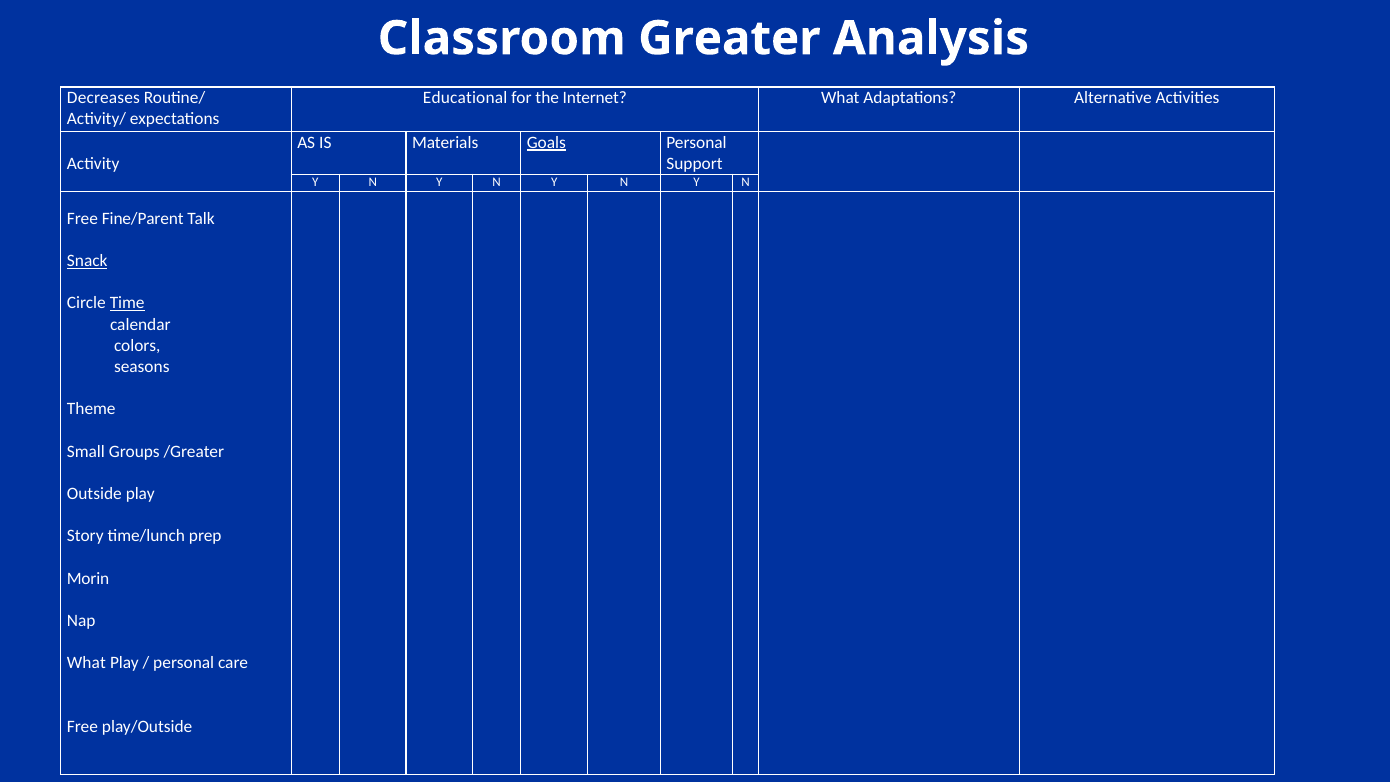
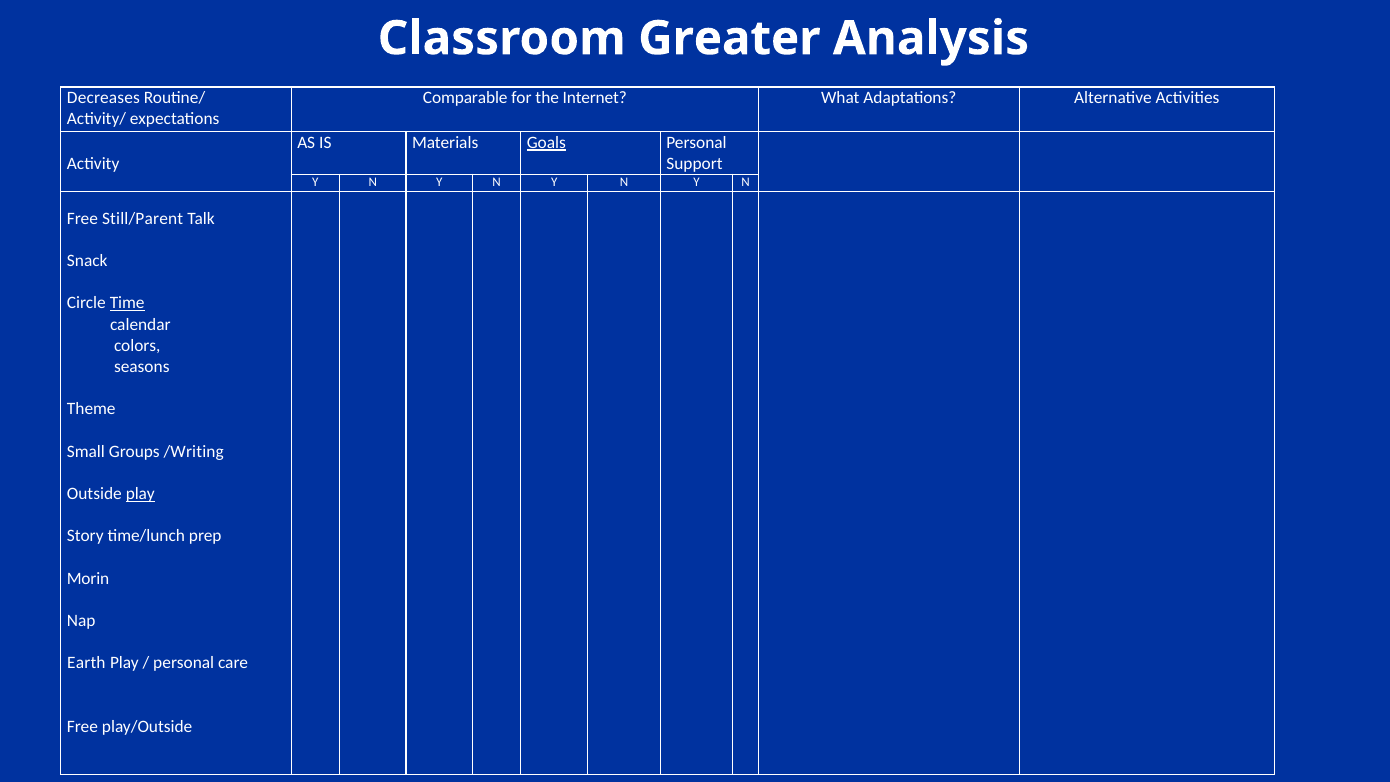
Educational: Educational -> Comparable
Fine/Parent: Fine/Parent -> Still/Parent
Snack underline: present -> none
/Greater: /Greater -> /Writing
play at (140, 494) underline: none -> present
What at (86, 663): What -> Earth
